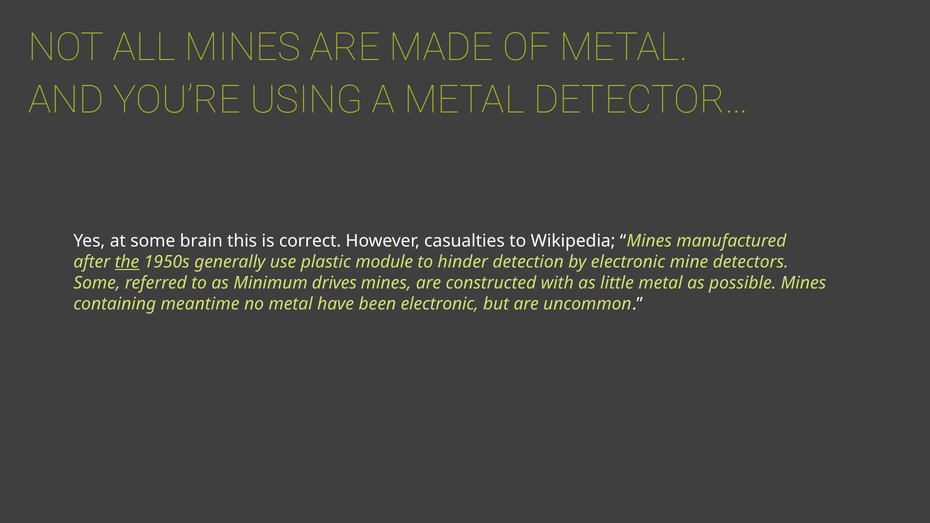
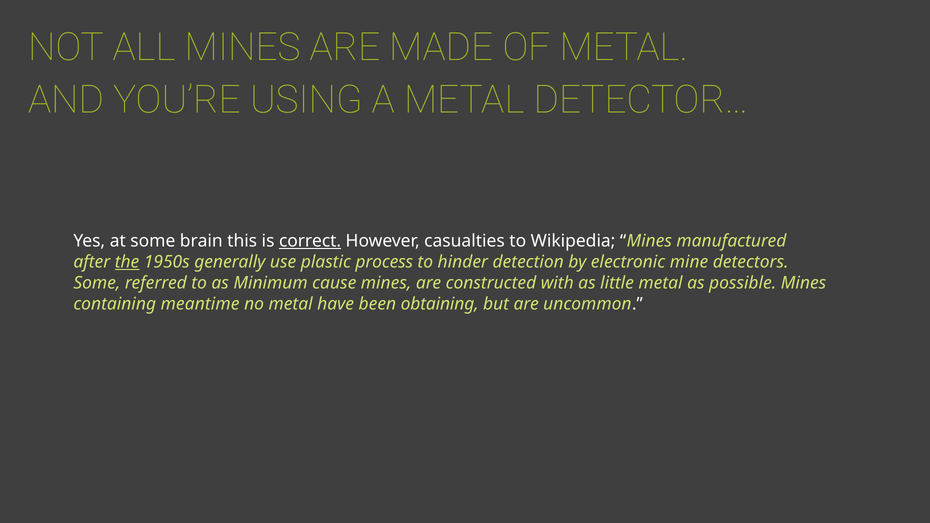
correct underline: none -> present
module: module -> process
drives: drives -> cause
been electronic: electronic -> obtaining
